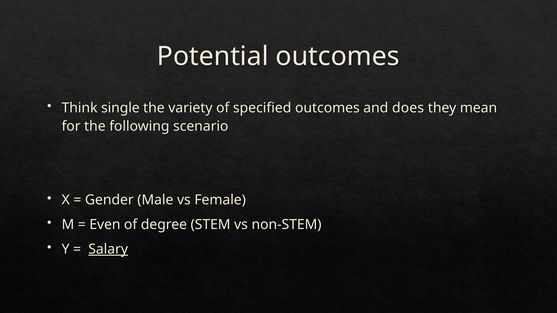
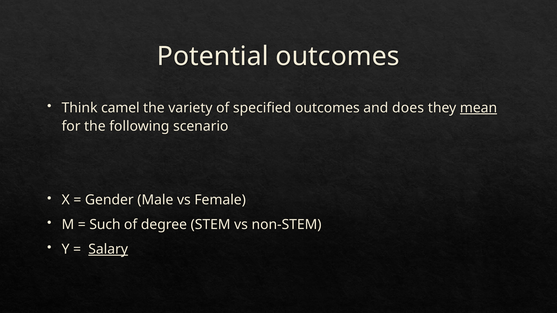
single: single -> camel
mean underline: none -> present
Even: Even -> Such
